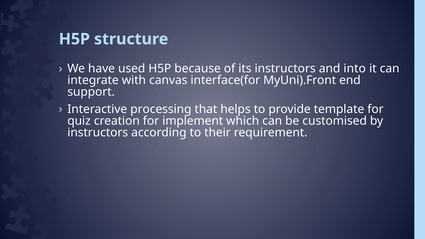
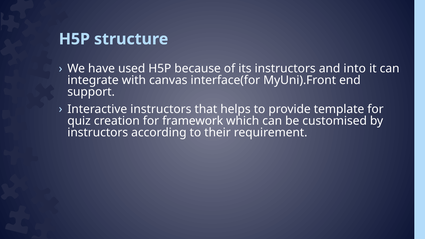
Interactive processing: processing -> instructors
implement: implement -> framework
